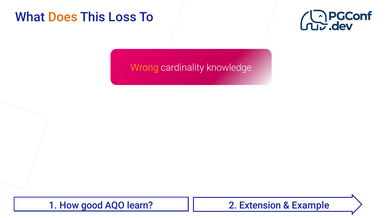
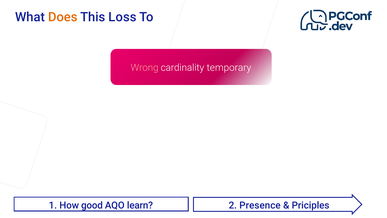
Wrong colour: yellow -> pink
knowledge: knowledge -> temporary
Extension: Extension -> Presence
Example: Example -> Priciples
